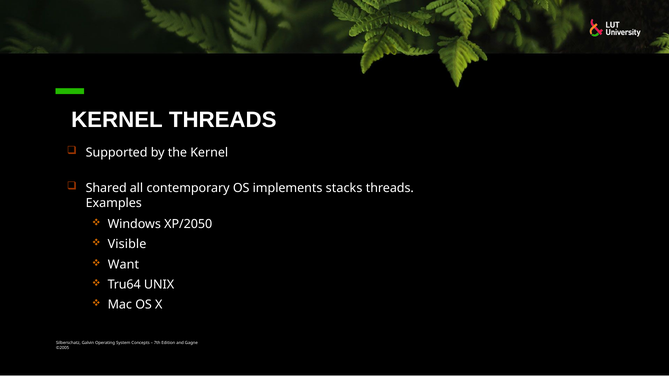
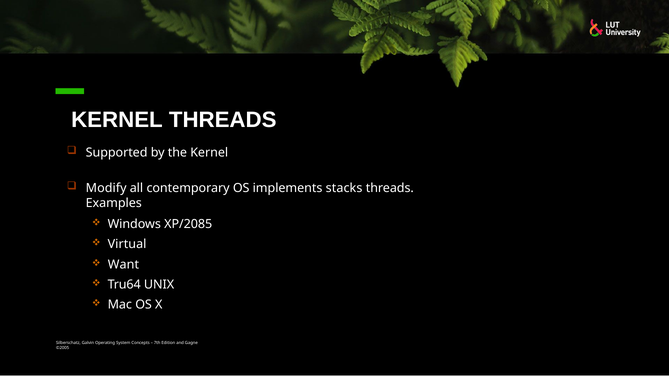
Shared: Shared -> Modify
XP/2050: XP/2050 -> XP/2085
Visible: Visible -> Virtual
